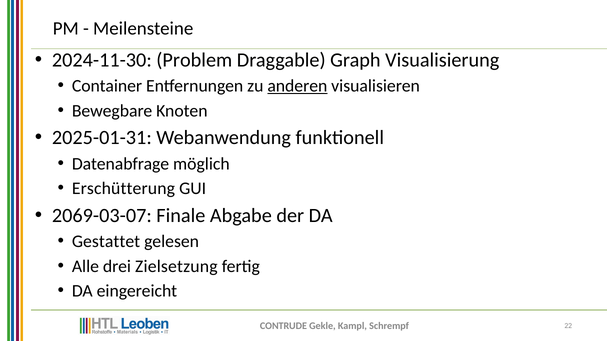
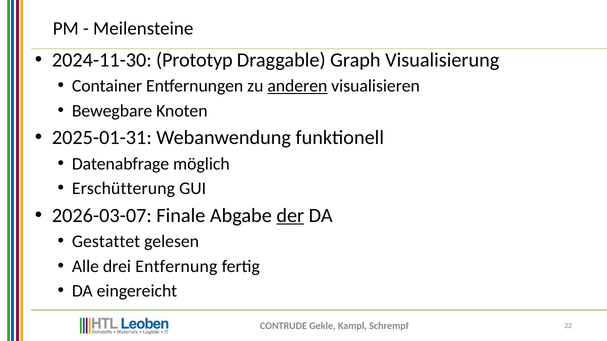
Problem: Problem -> Prototyp
2069-03-07: 2069-03-07 -> 2026-03-07
der underline: none -> present
Zielsetzung: Zielsetzung -> Entfernung
